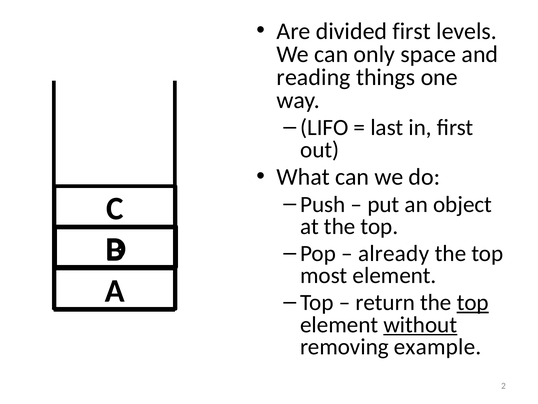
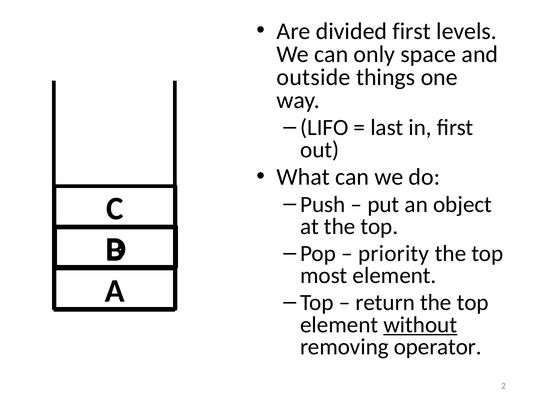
reading: reading -> outside
already: already -> priority
top at (473, 302) underline: present -> none
example: example -> operator
